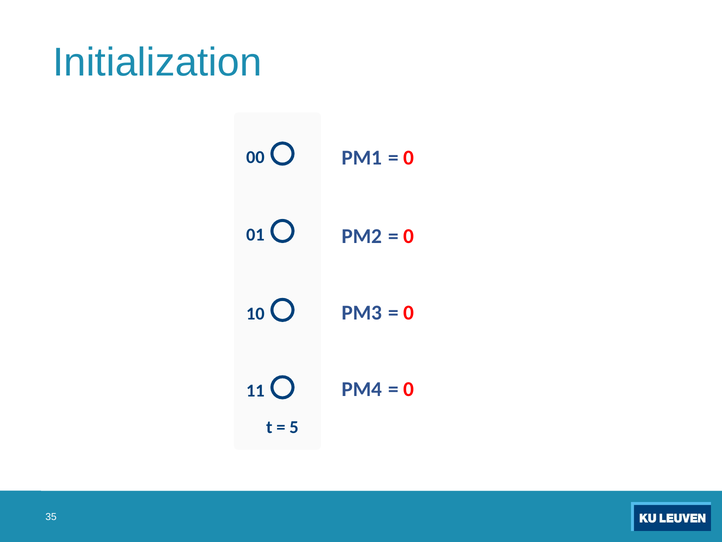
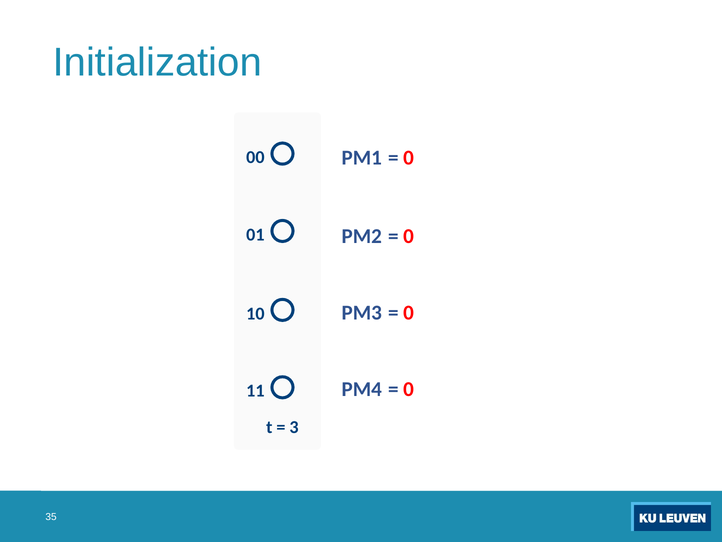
5: 5 -> 3
